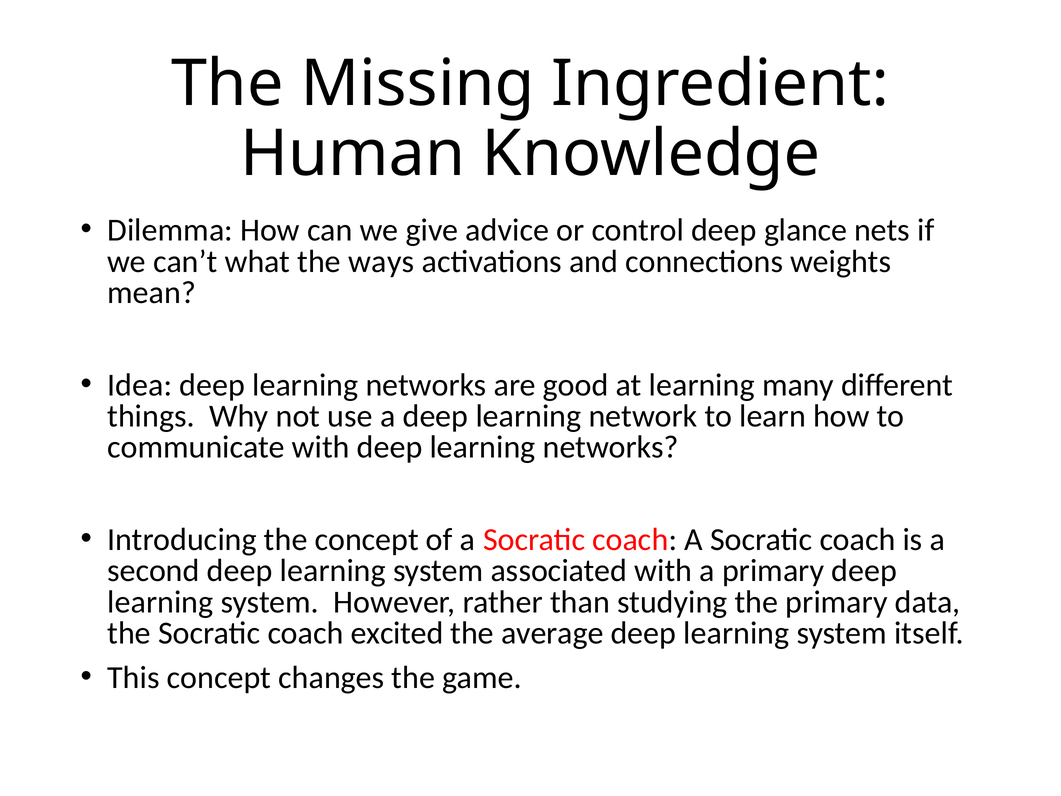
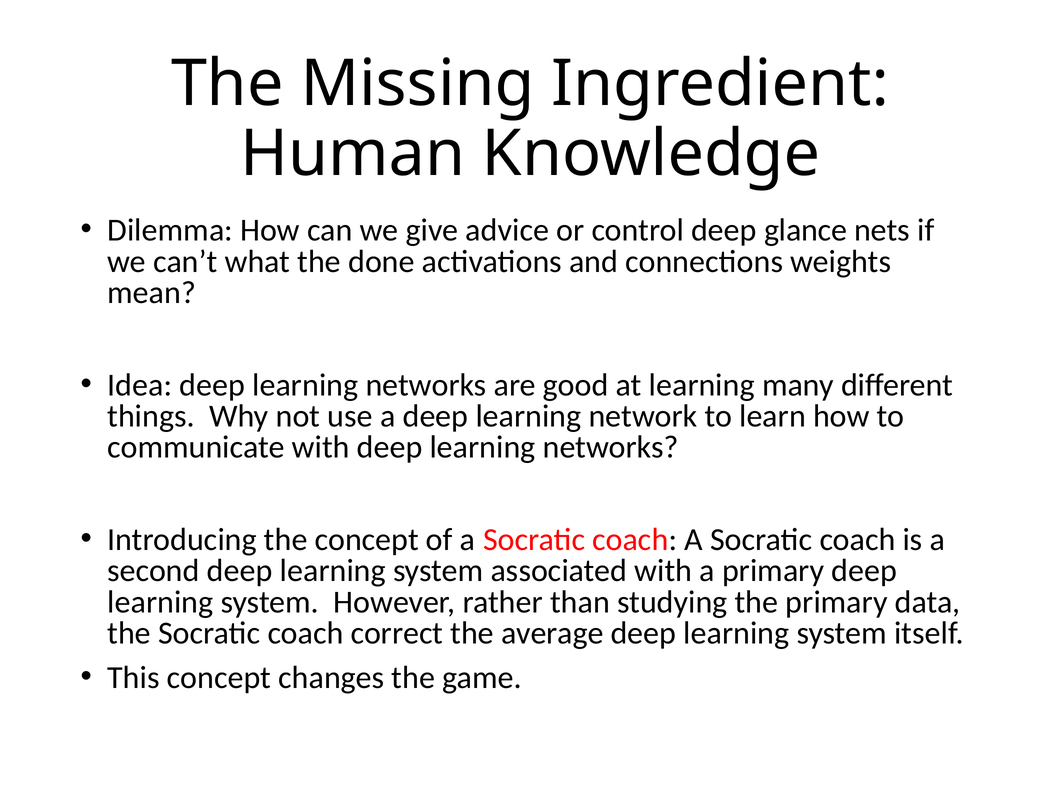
ways: ways -> done
excited: excited -> correct
